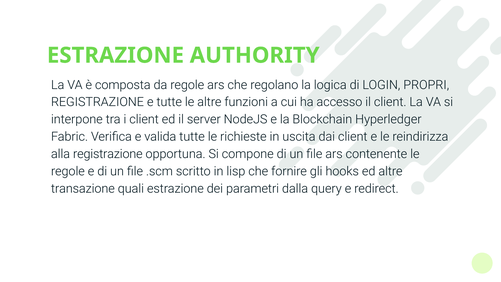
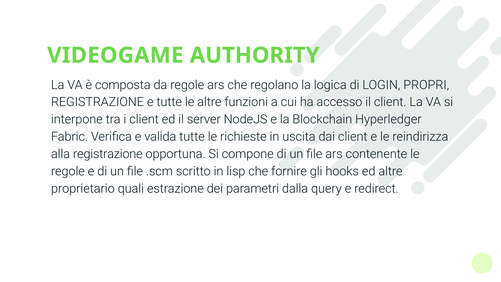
ESTRAZIONE at (115, 55): ESTRAZIONE -> VIDEOGAME
transazione: transazione -> proprietario
